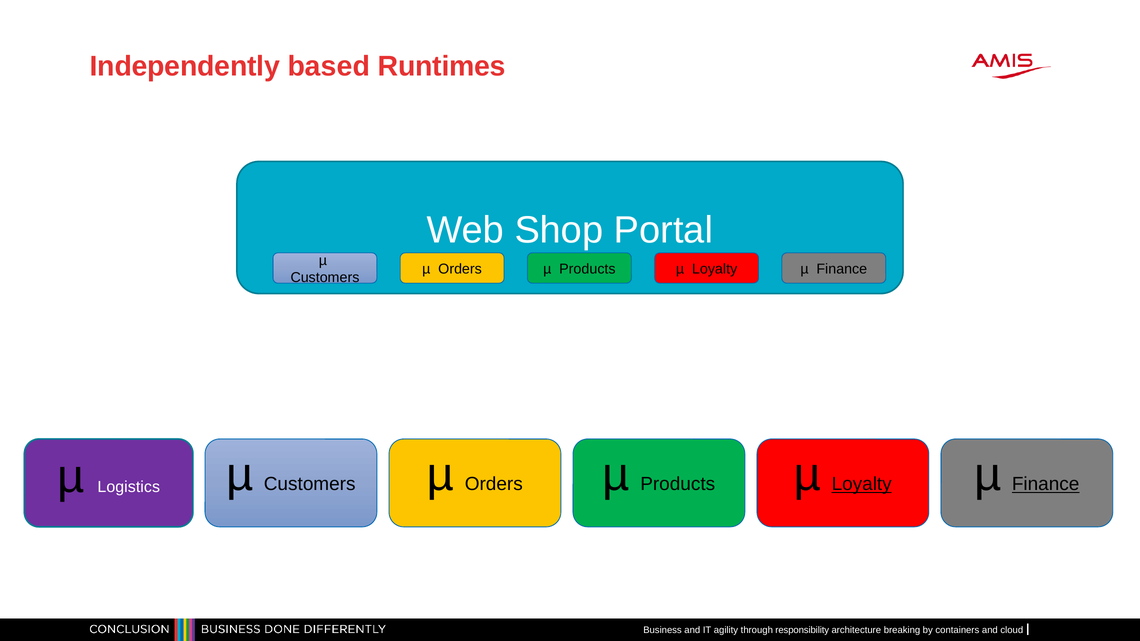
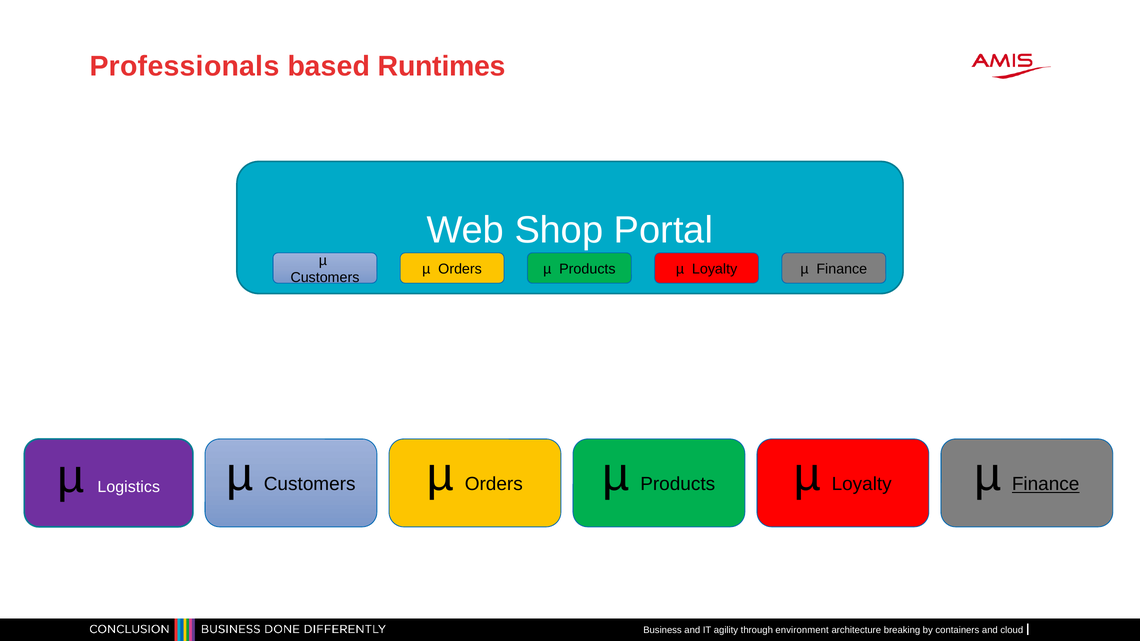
Independently: Independently -> Professionals
Loyalty at (862, 484) underline: present -> none
responsibility: responsibility -> environment
